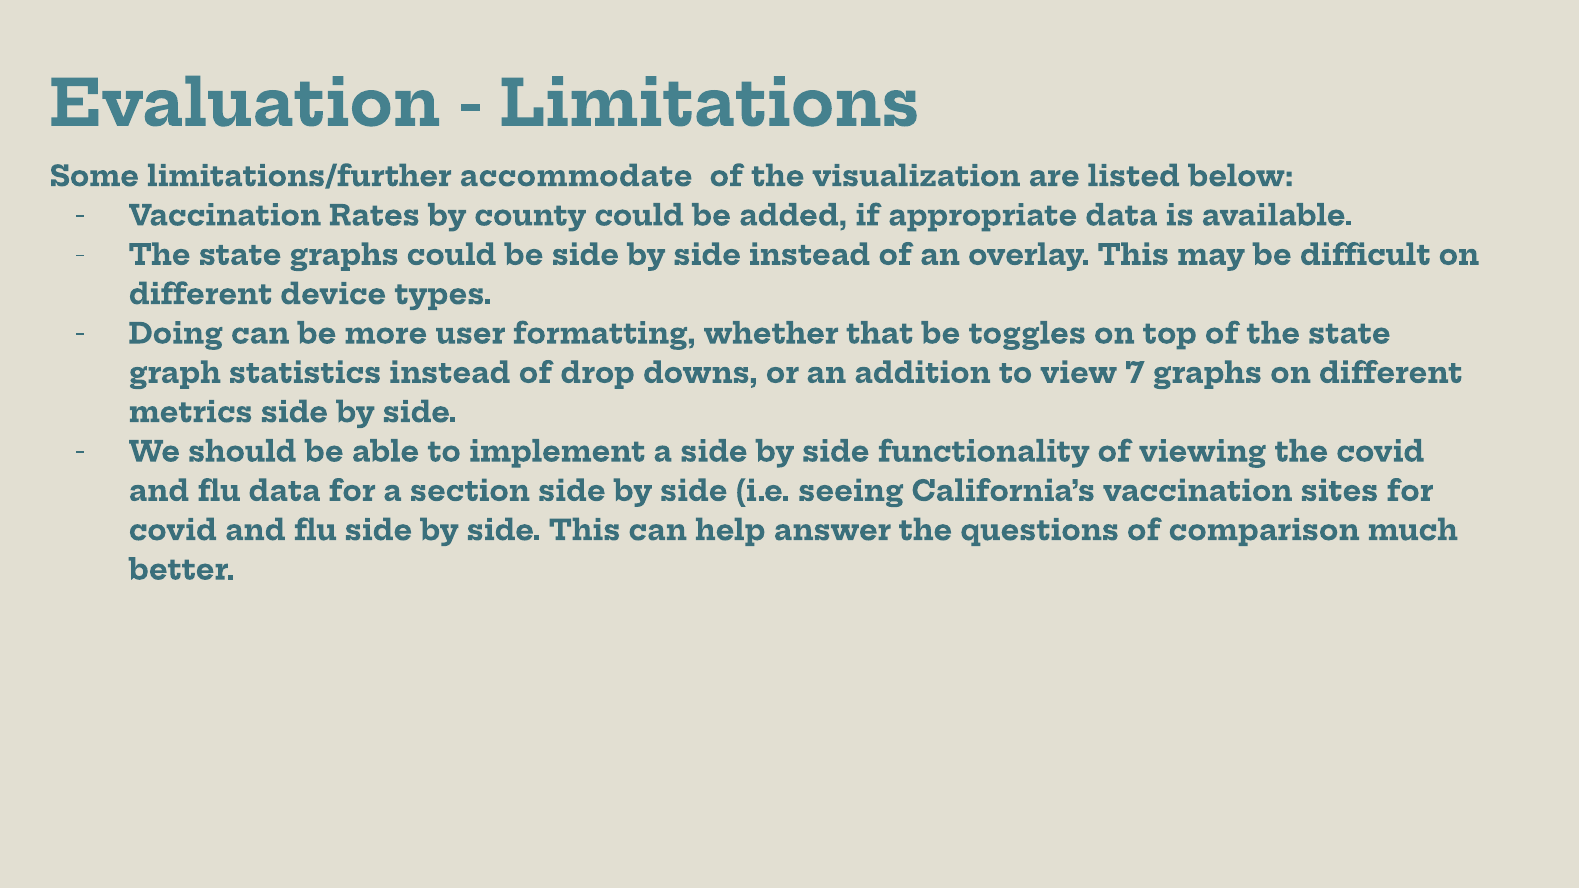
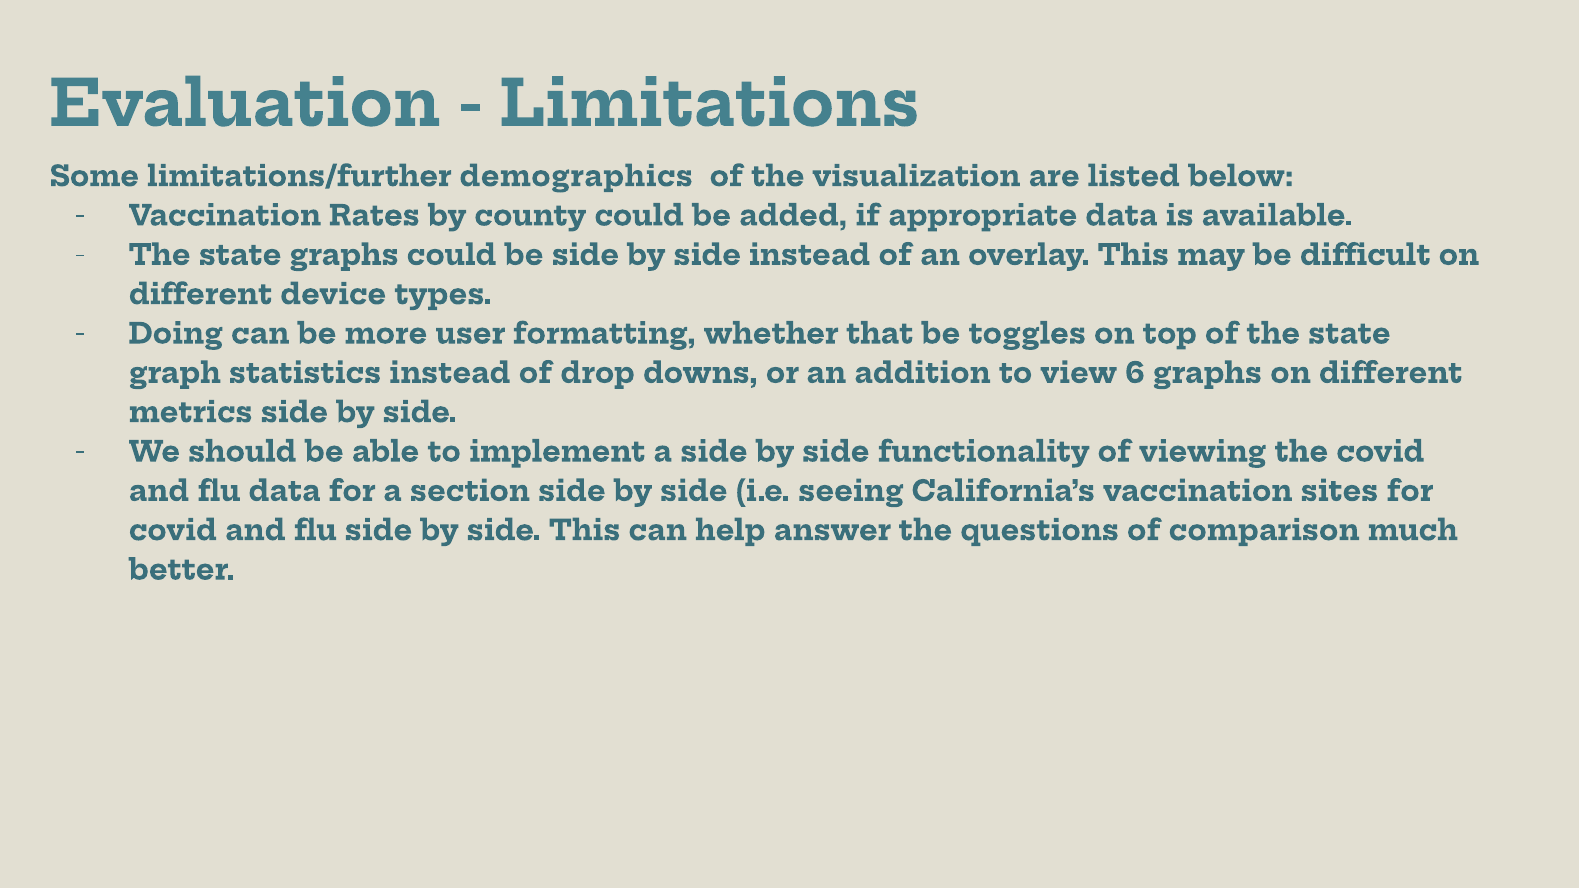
accommodate: accommodate -> demographics
7: 7 -> 6
